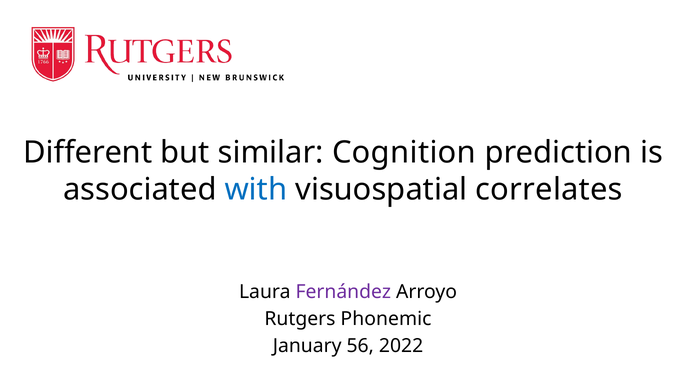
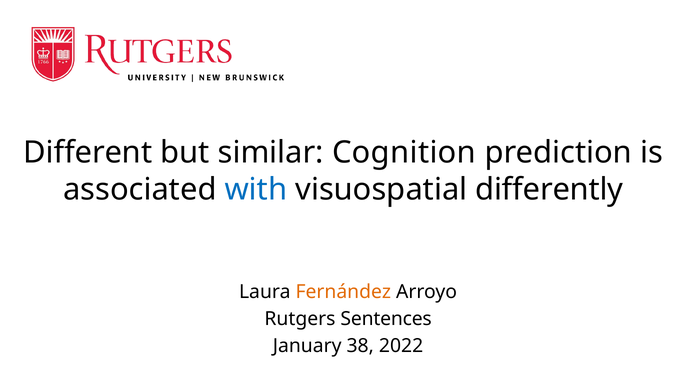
correlates: correlates -> differently
Fernández colour: purple -> orange
Phonemic: Phonemic -> Sentences
56: 56 -> 38
